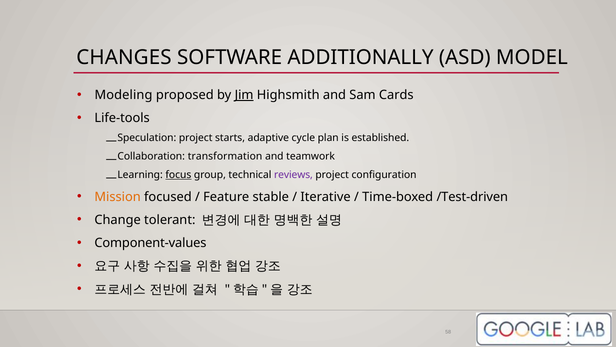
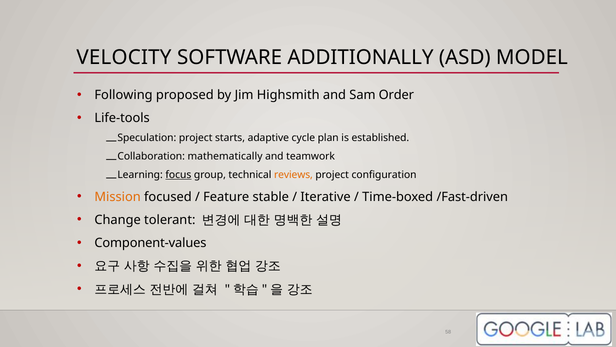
CHANGES: CHANGES -> VELOCITY
Modeling: Modeling -> Following
Jim underline: present -> none
Cards: Cards -> Order
transformation: transformation -> mathematically
reviews colour: purple -> orange
/Test-driven: /Test-driven -> /Fast-driven
